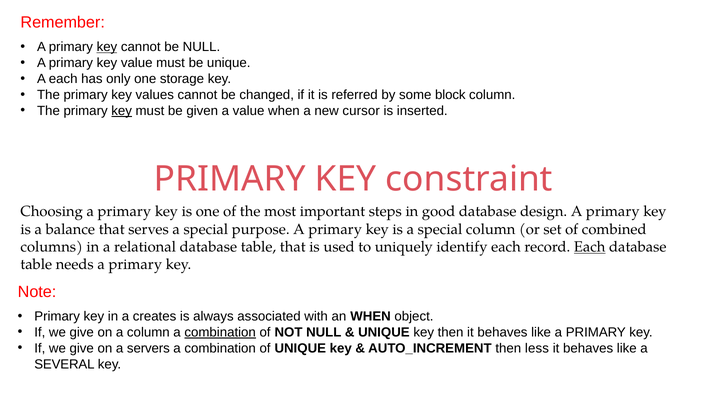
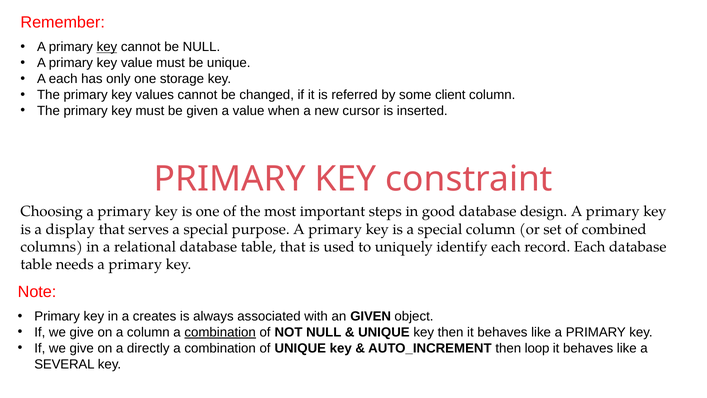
block: block -> client
key at (122, 111) underline: present -> none
balance: balance -> display
Each at (590, 247) underline: present -> none
an WHEN: WHEN -> GIVEN
servers: servers -> directly
less: less -> loop
